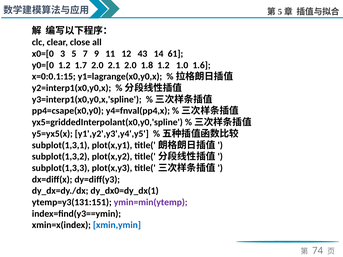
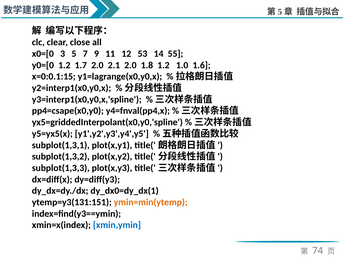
43: 43 -> 53
61: 61 -> 55
ymin=min(ytemp colour: purple -> orange
